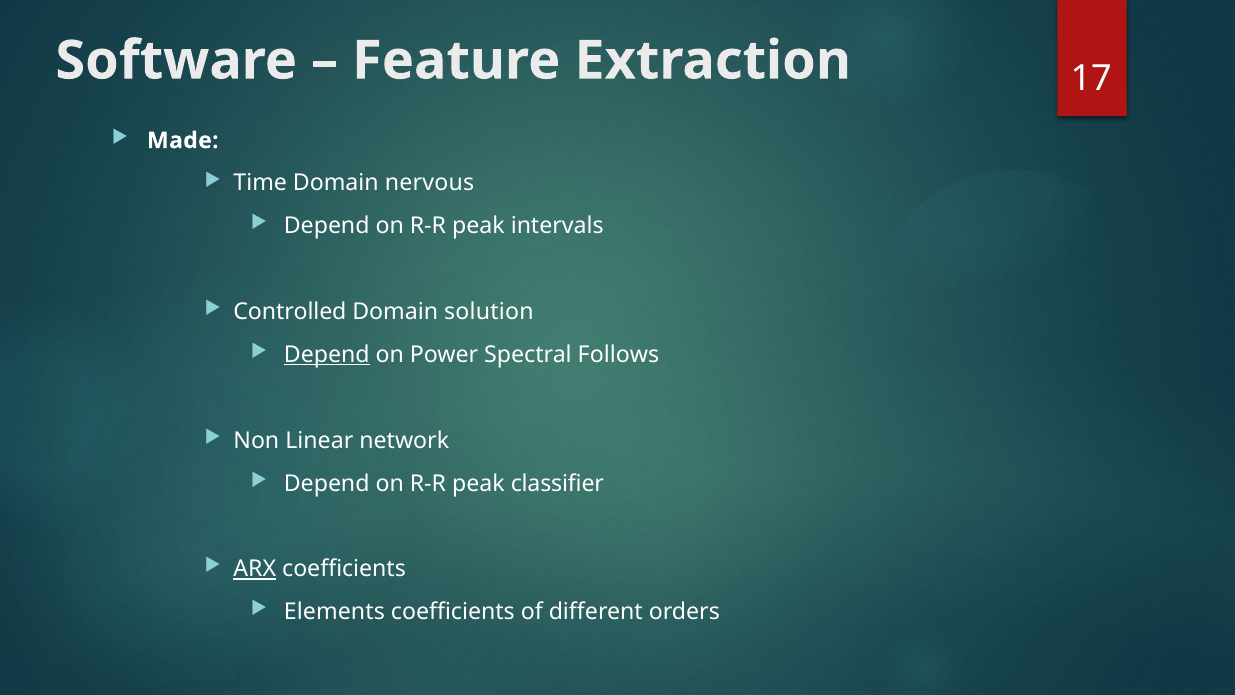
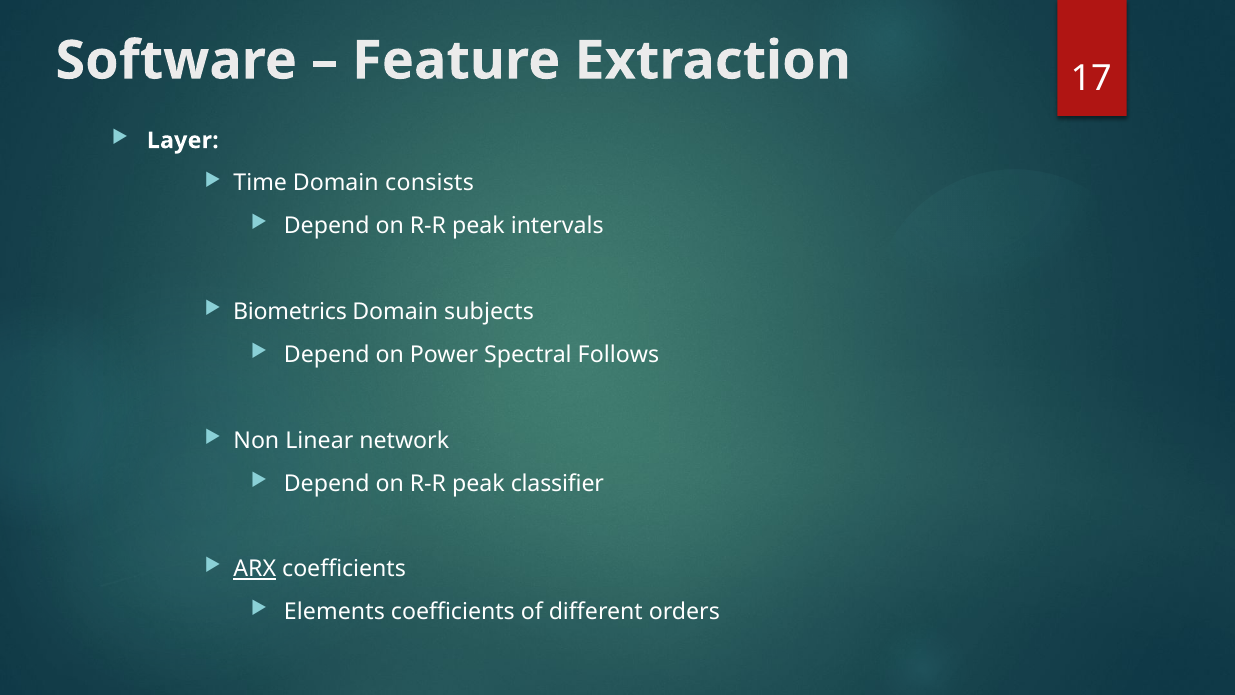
Made: Made -> Layer
nervous: nervous -> consists
Controlled: Controlled -> Biometrics
solution: solution -> subjects
Depend at (327, 355) underline: present -> none
